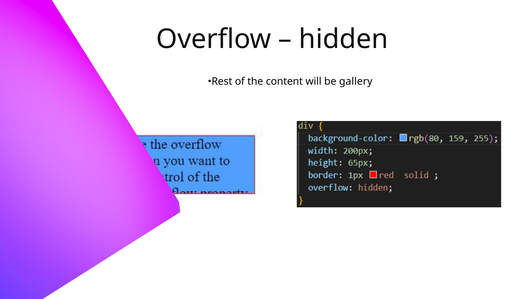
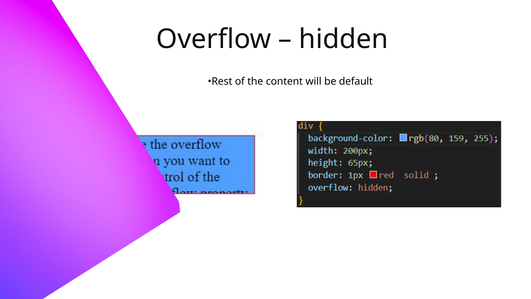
gallery: gallery -> default
